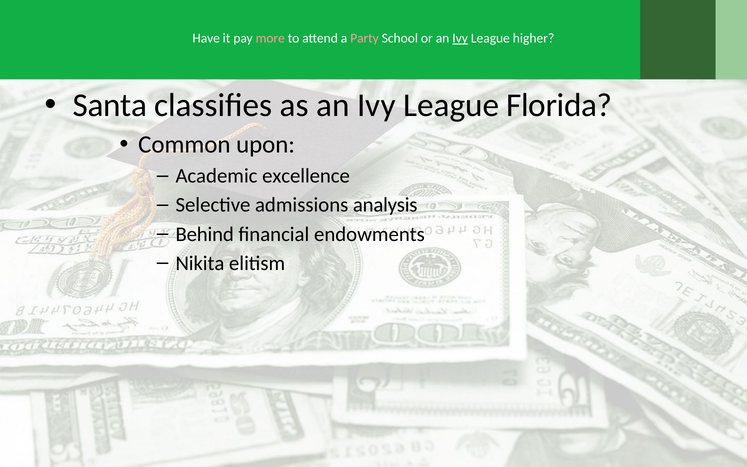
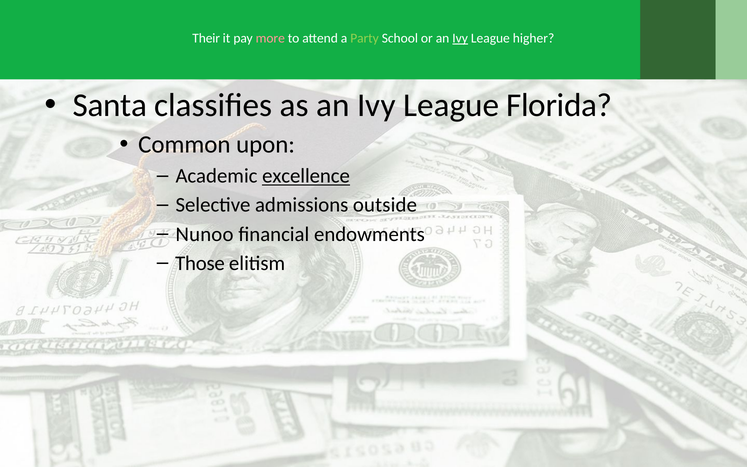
Have: Have -> Their
Party colour: pink -> light green
excellence underline: none -> present
analysis: analysis -> outside
Behind: Behind -> Nunoo
Nikita: Nikita -> Those
